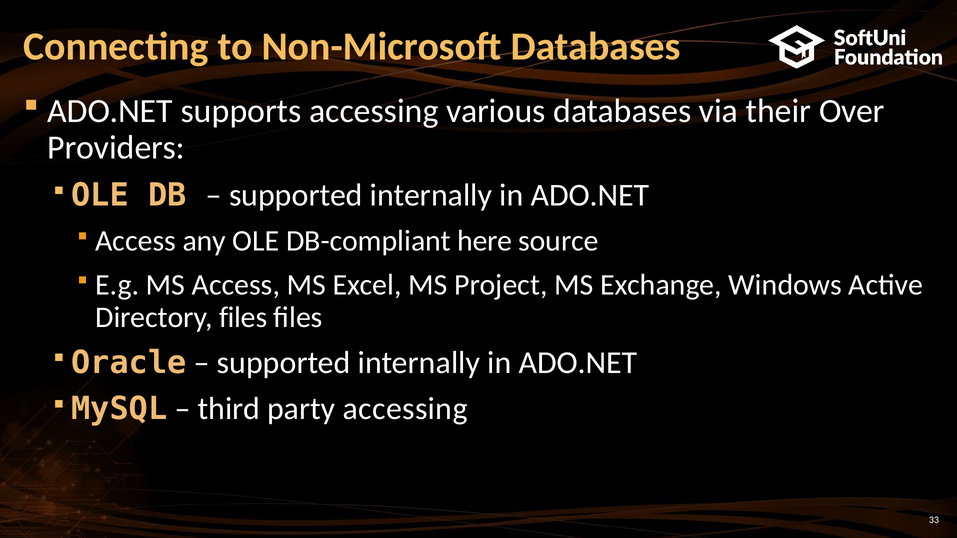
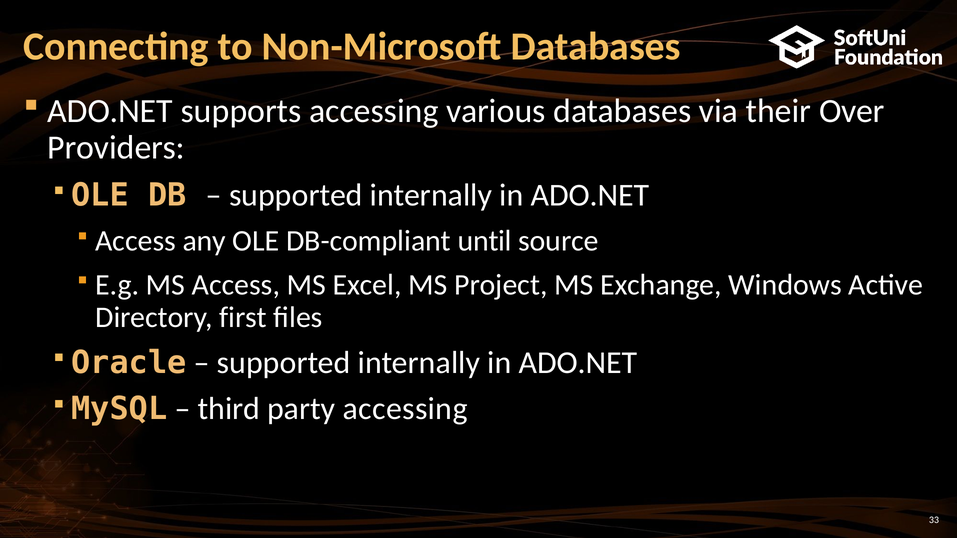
here: here -> until
Directory files: files -> first
